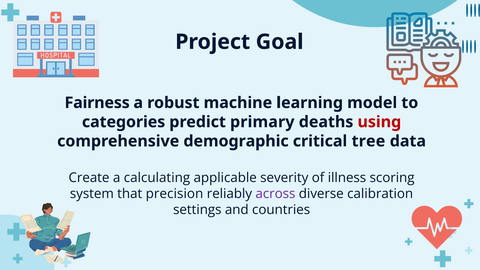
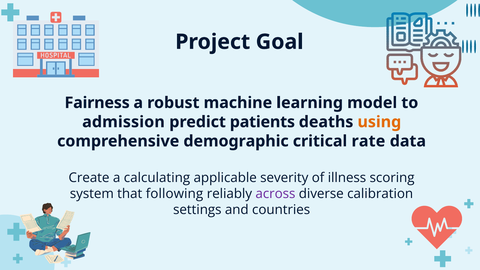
categories: categories -> admission
primary: primary -> patients
using colour: red -> orange
tree: tree -> rate
precision: precision -> following
